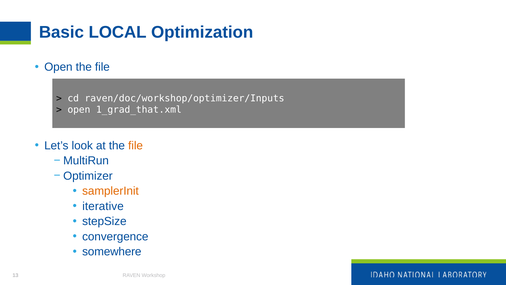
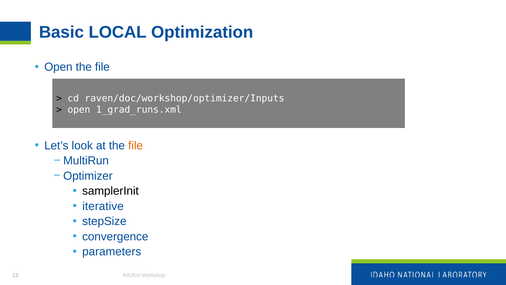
1_grad_that.xml: 1_grad_that.xml -> 1_grad_runs.xml
samplerInit colour: orange -> black
somewhere: somewhere -> parameters
